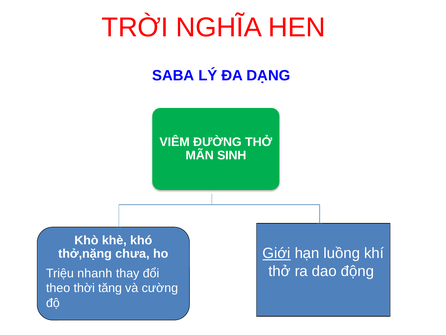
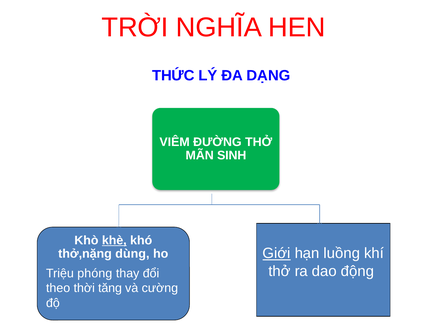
SABA: SABA -> THỨC
khè underline: none -> present
chưa: chưa -> dùng
nhanh: nhanh -> phóng
